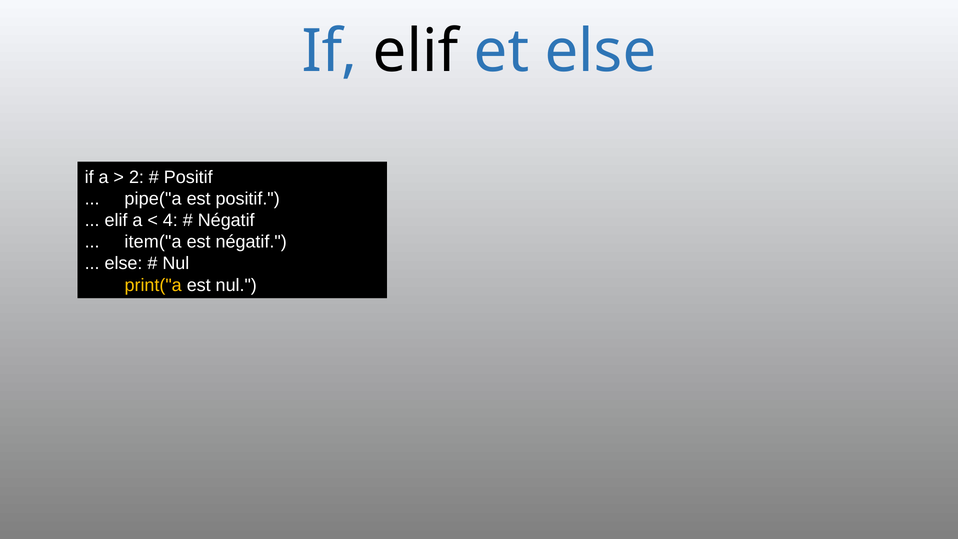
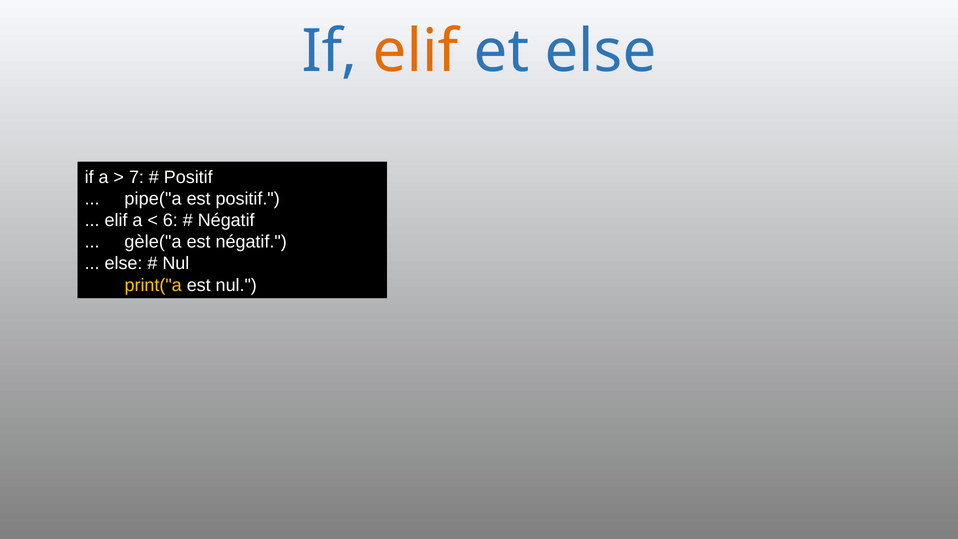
elif at (416, 52) colour: black -> orange
2: 2 -> 7
4: 4 -> 6
item("a: item("a -> gèle("a
